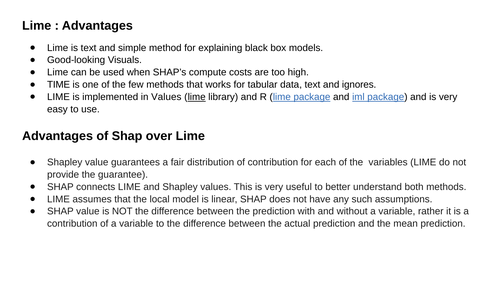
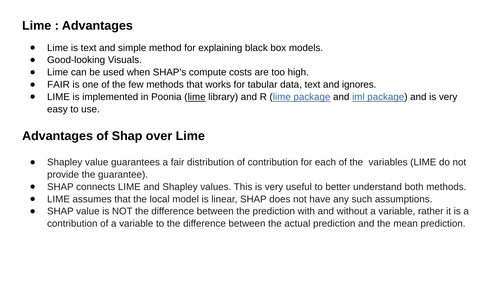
TIME at (59, 85): TIME -> FAIR
in Values: Values -> Poonia
